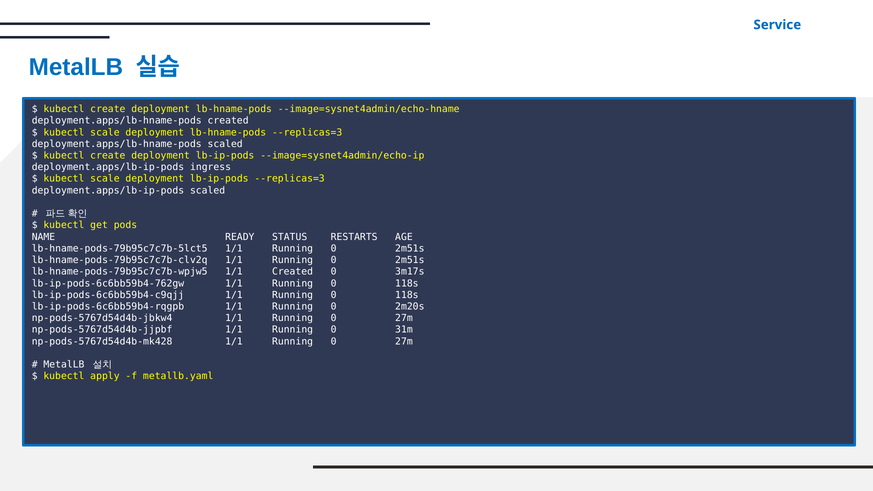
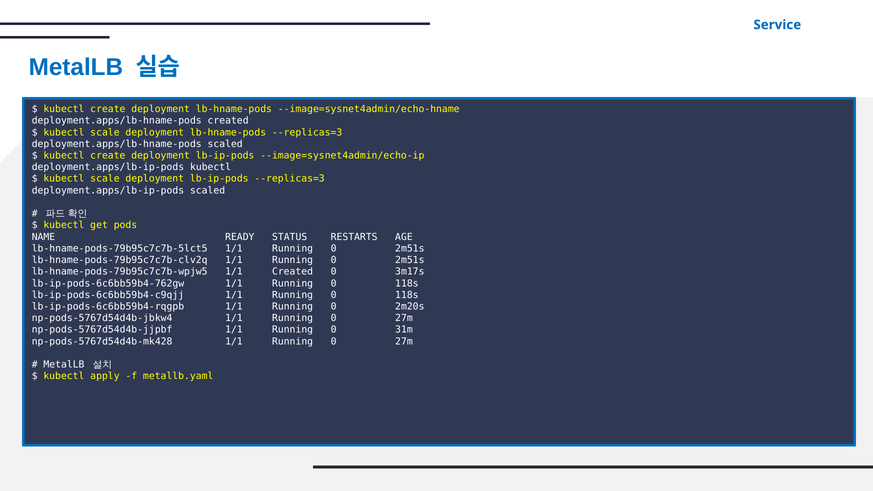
deployment.apps/lb-ip-pods ingress: ingress -> kubectl
